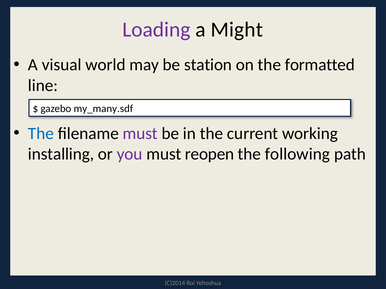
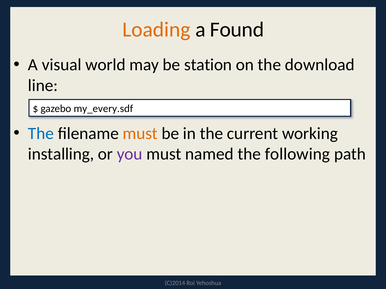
Loading colour: purple -> orange
Might: Might -> Found
formatted: formatted -> download
my_many.sdf: my_many.sdf -> my_every.sdf
must at (140, 134) colour: purple -> orange
reopen: reopen -> named
